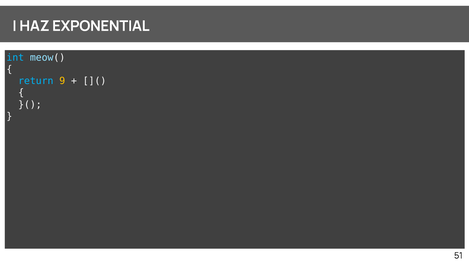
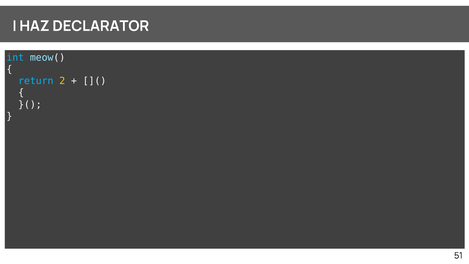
EXPONENTIAL: EXPONENTIAL -> DECLARATOR
9: 9 -> 2
